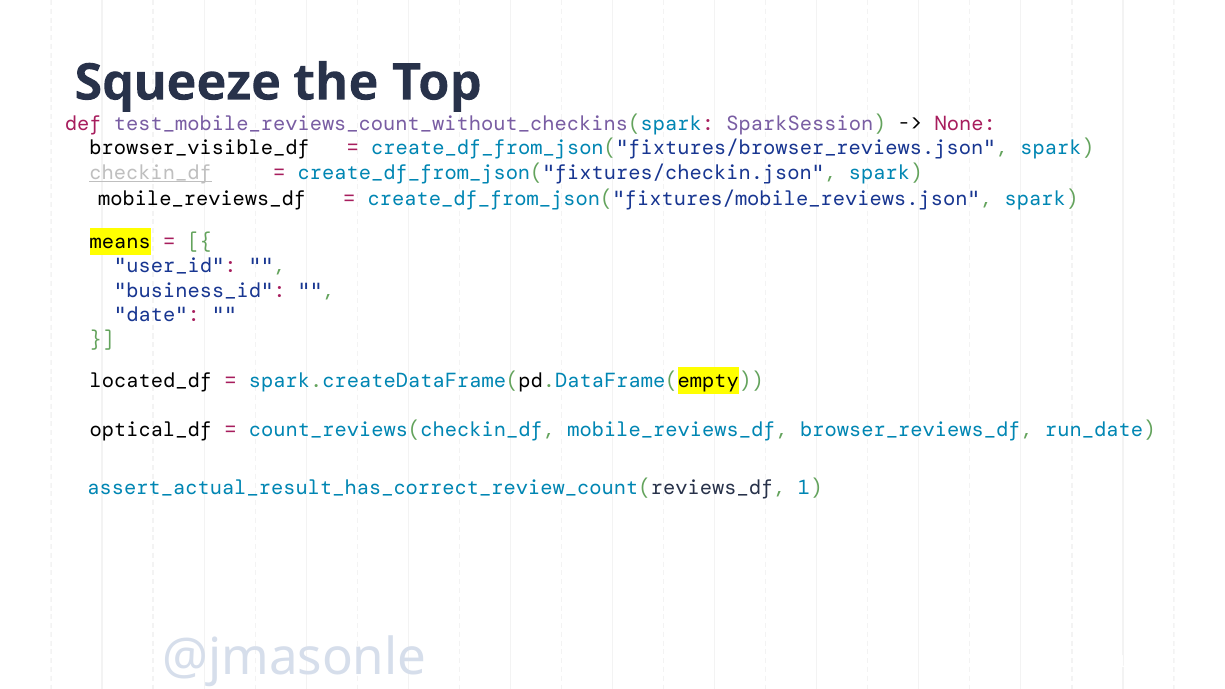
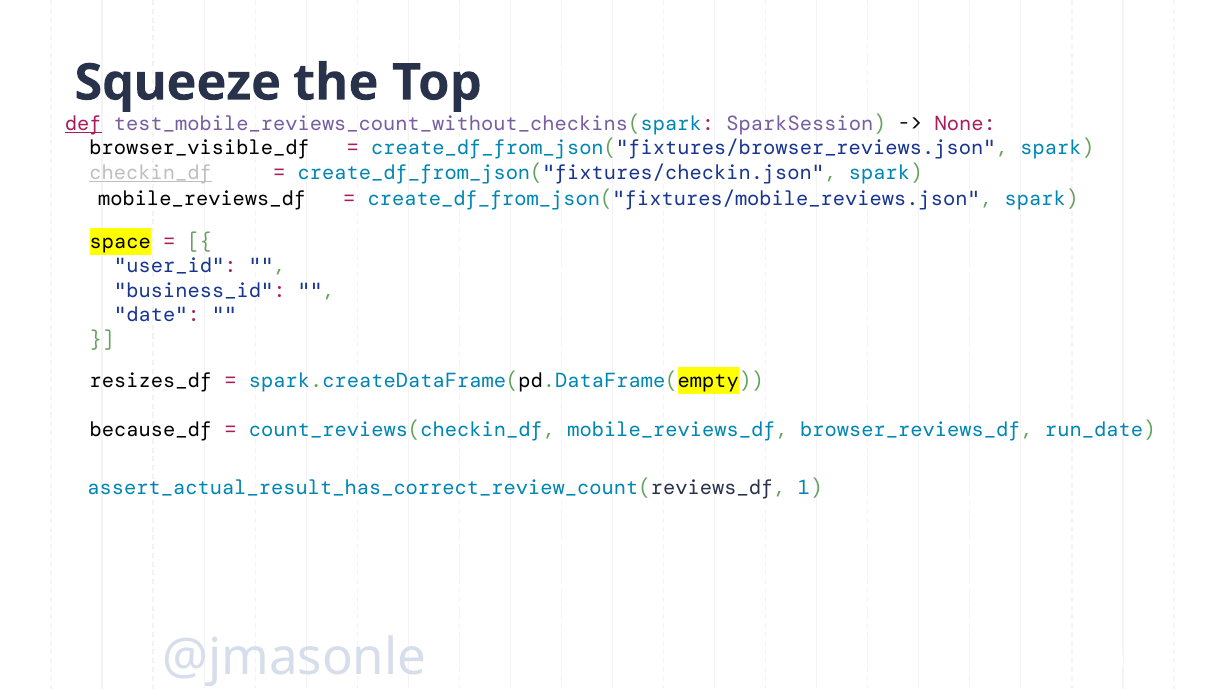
def underline: none -> present
means: means -> space
located_df: located_df -> resizes_df
optical_df: optical_df -> because_df
